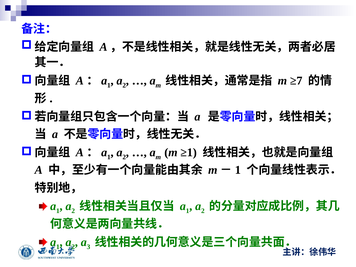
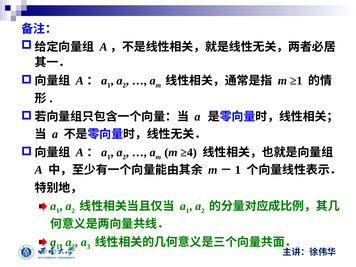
≥7: ≥7 -> ≥1
≥1: ≥1 -> ≥4
